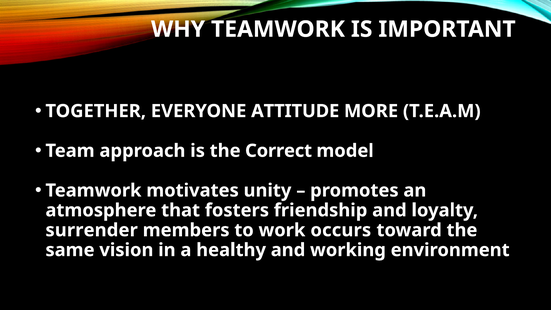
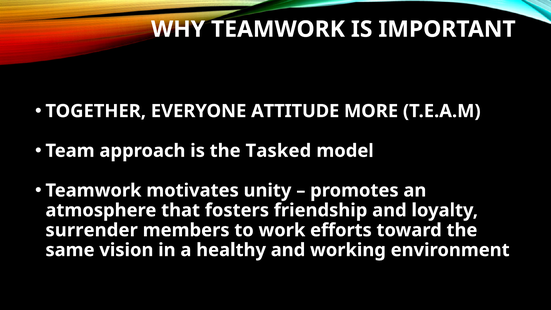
Correct: Correct -> Tasked
occurs: occurs -> efforts
